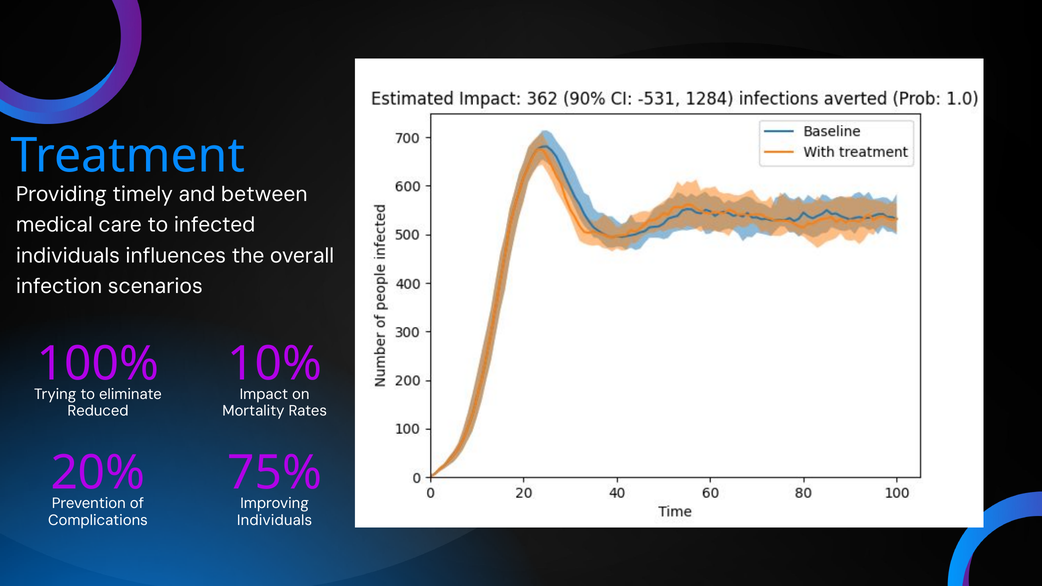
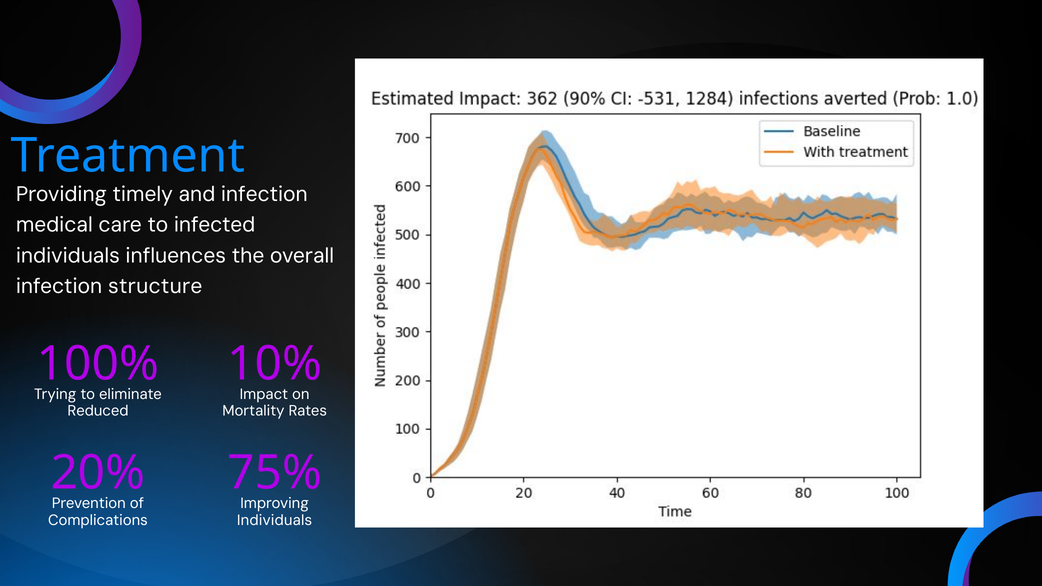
and between: between -> infection
scenarios: scenarios -> structure
